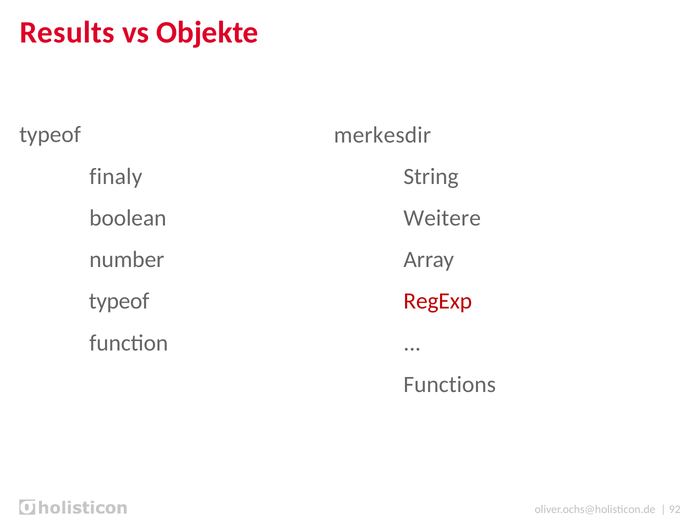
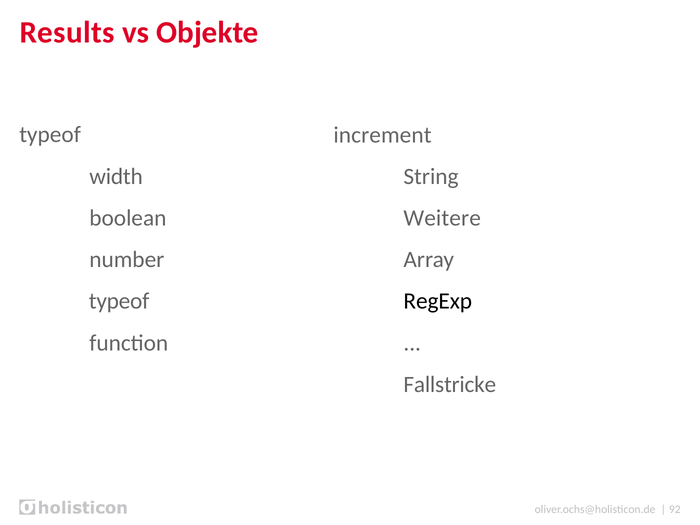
merkesdir: merkesdir -> increment
finaly: finaly -> width
RegExp colour: red -> black
Functions: Functions -> Fallstricke
